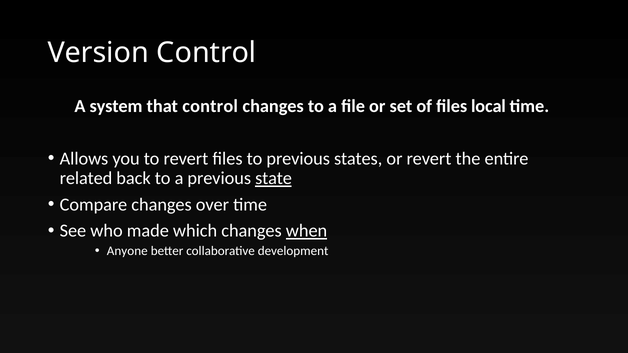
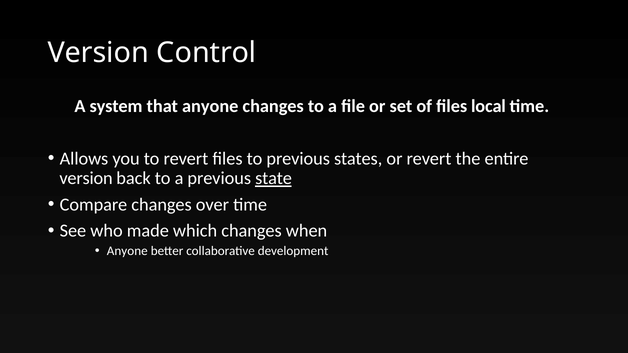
that control: control -> anyone
related at (86, 178): related -> version
when underline: present -> none
